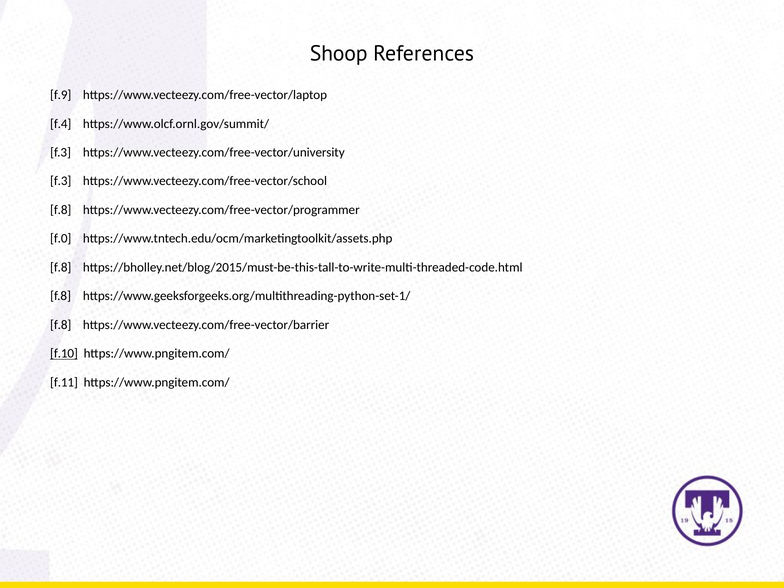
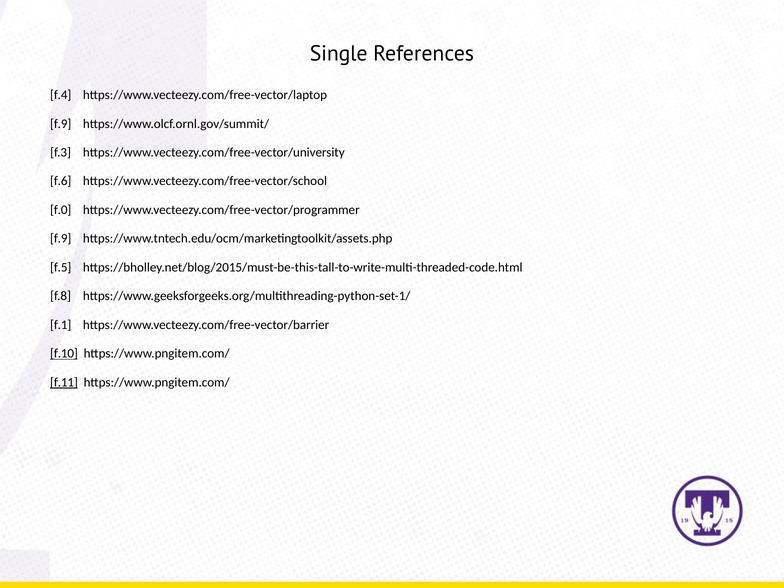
Shoop: Shoop -> Single
f.9: f.9 -> f.4
f.4 at (61, 124): f.4 -> f.9
f.3 at (61, 181): f.3 -> f.6
f.8 at (61, 210): f.8 -> f.0
f.0 at (61, 239): f.0 -> f.9
f.8 at (61, 267): f.8 -> f.5
f.8 at (61, 325): f.8 -> f.1
f.11 underline: none -> present
